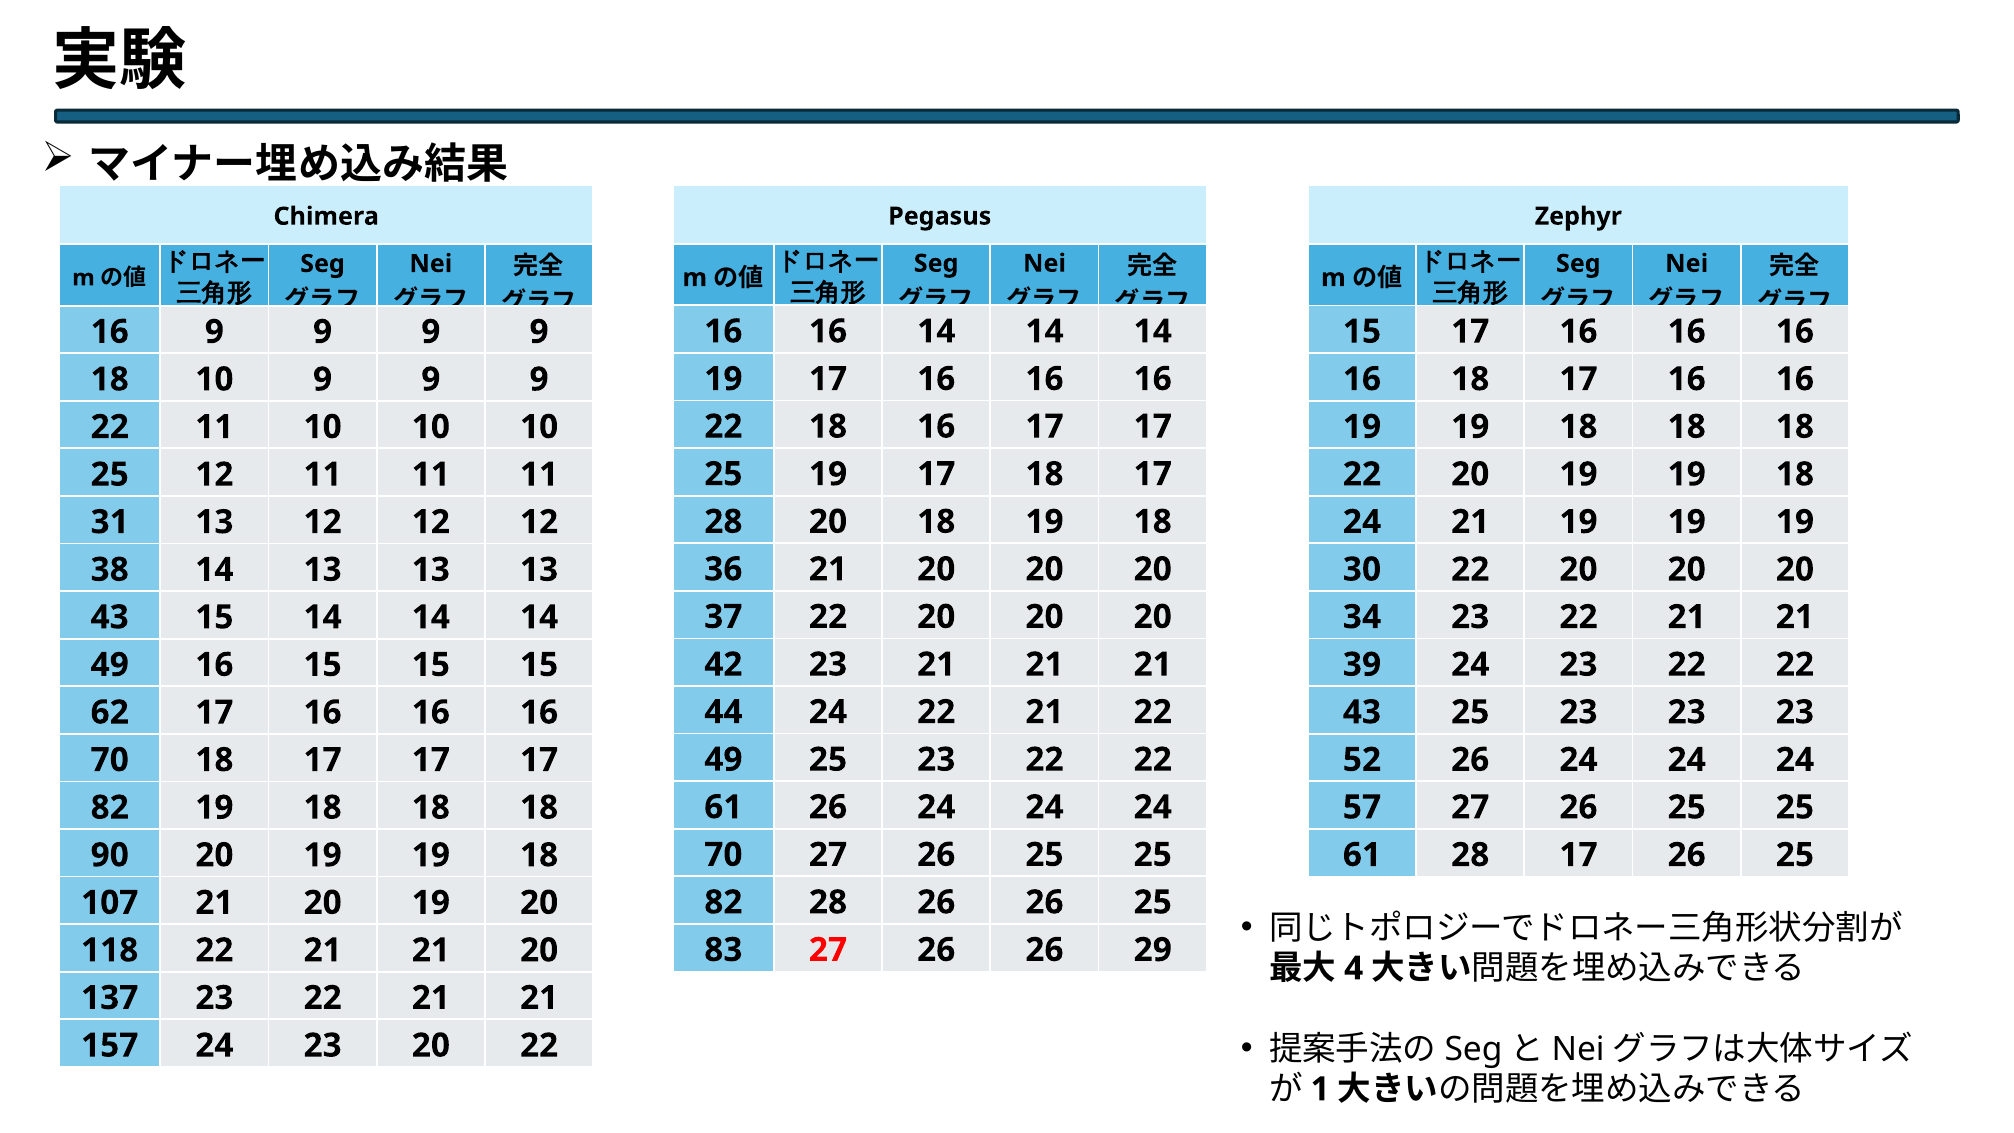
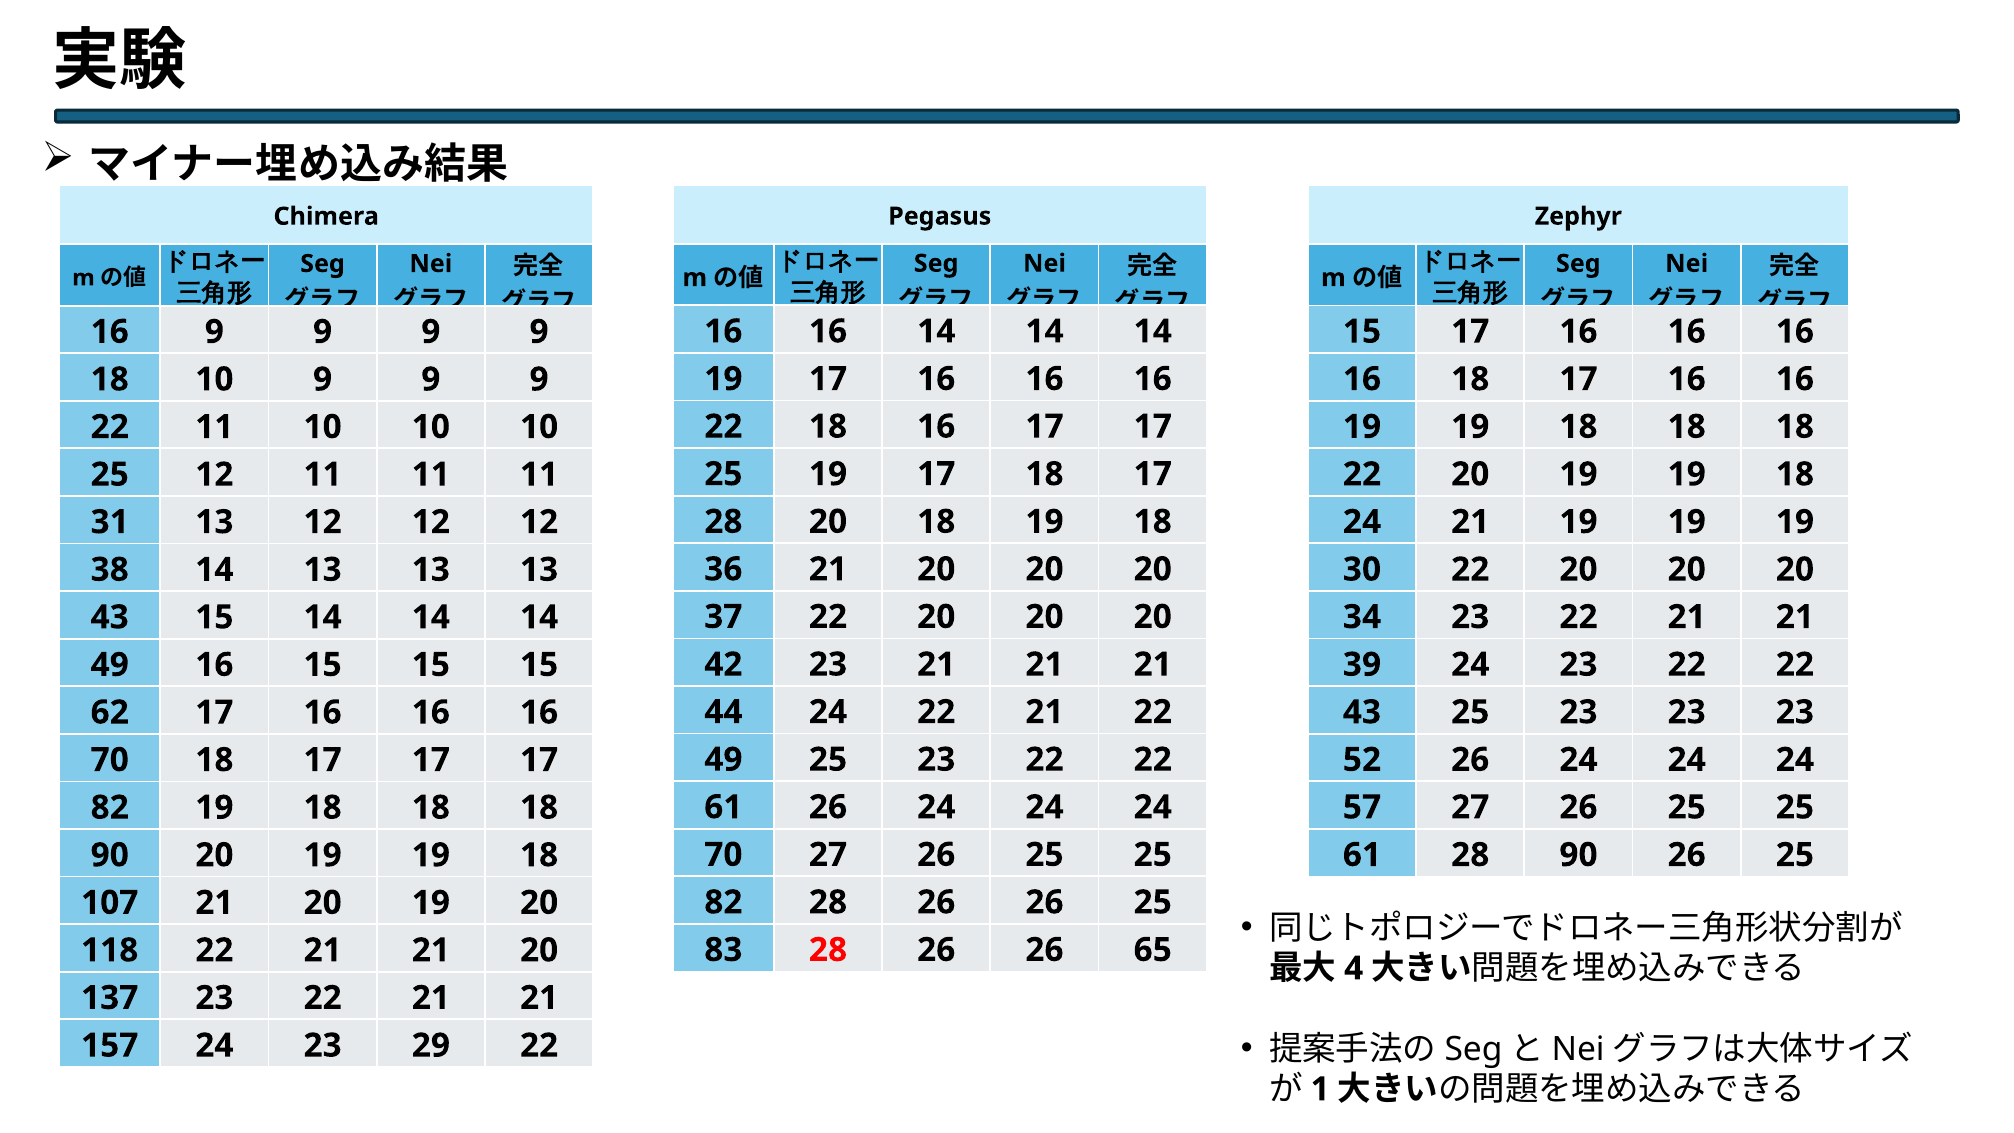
28 17: 17 -> 90
83 27: 27 -> 28
29: 29 -> 65
23 20: 20 -> 29
